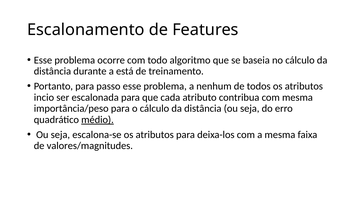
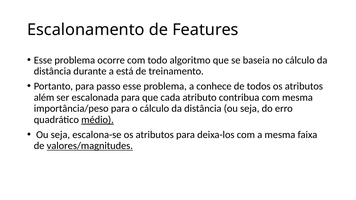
nenhum: nenhum -> conhece
incio: incio -> além
valores/magnitudes underline: none -> present
